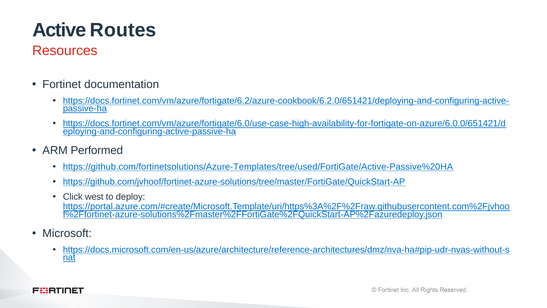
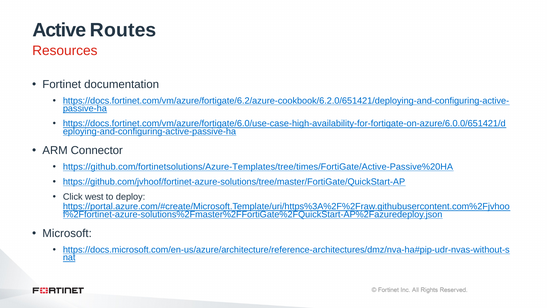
Performed: Performed -> Connector
https://github.com/fortinetsolutions/Azure-Templates/tree/used/FortiGate/Active-Passive%20HA: https://github.com/fortinetsolutions/Azure-Templates/tree/used/FortiGate/Active-Passive%20HA -> https://github.com/fortinetsolutions/Azure-Templates/tree/times/FortiGate/Active-Passive%20HA
